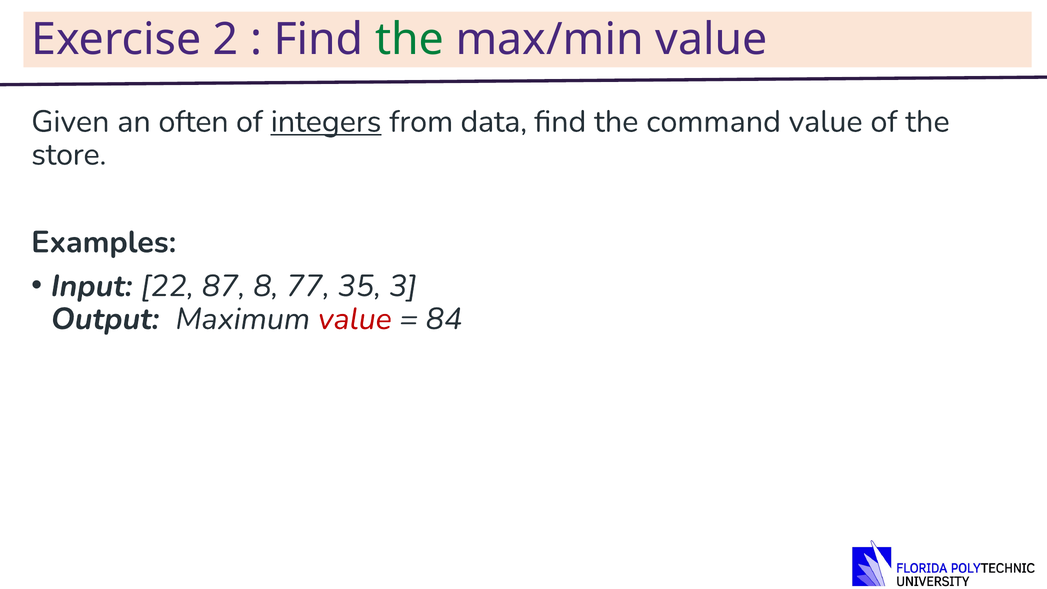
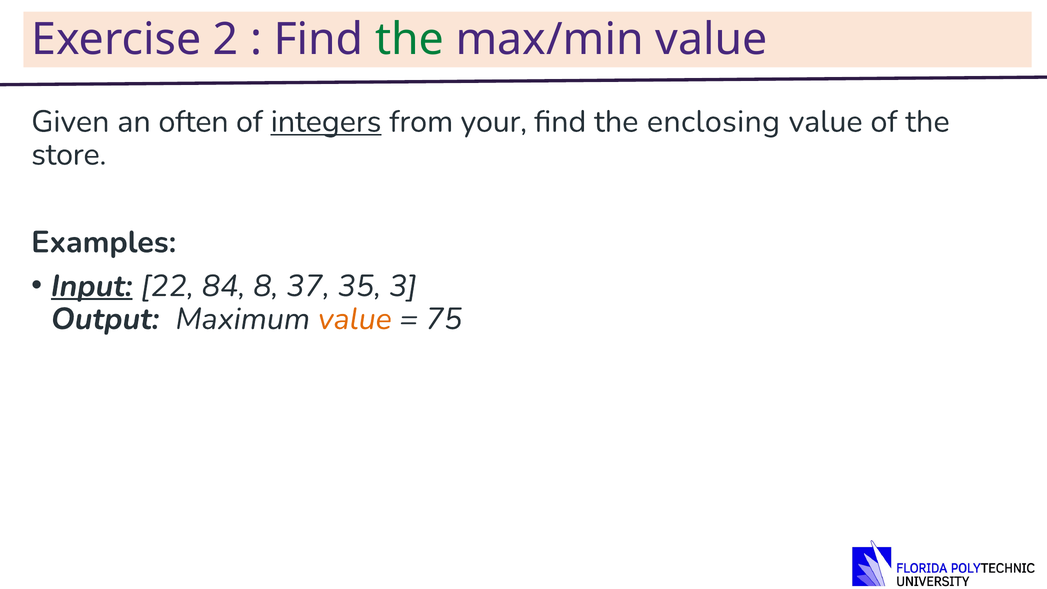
data: data -> your
command: command -> enclosing
Input underline: none -> present
87: 87 -> 84
77: 77 -> 37
value at (355, 319) colour: red -> orange
84: 84 -> 75
